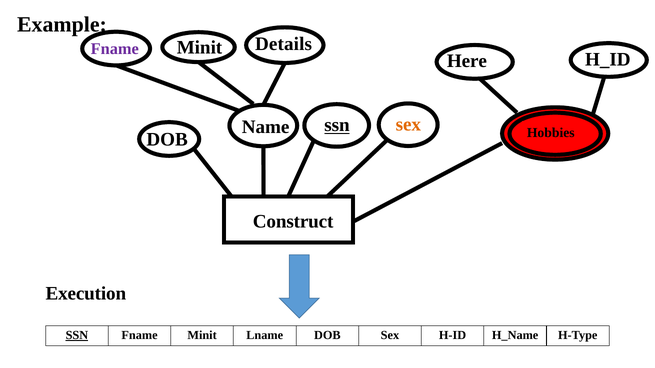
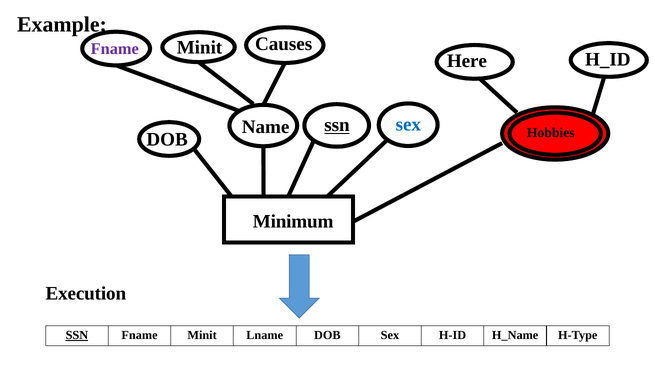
Details: Details -> Causes
sex at (408, 124) colour: orange -> blue
Construct: Construct -> Minimum
